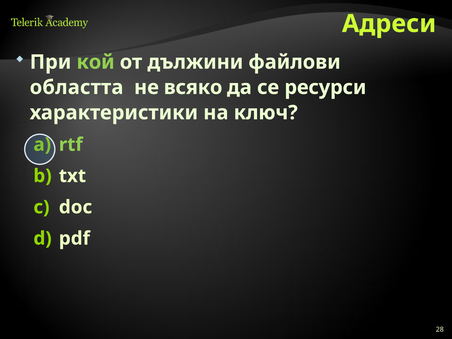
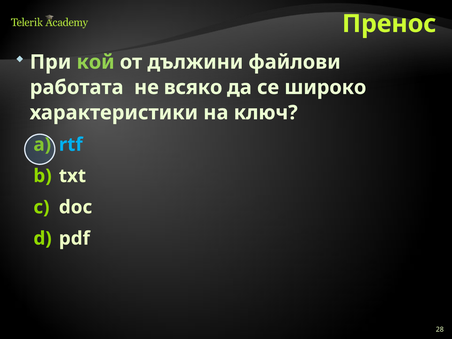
Адреси: Адреси -> Пренос
областта: областта -> работата
ресурси: ресурси -> широко
rtf colour: light green -> light blue
